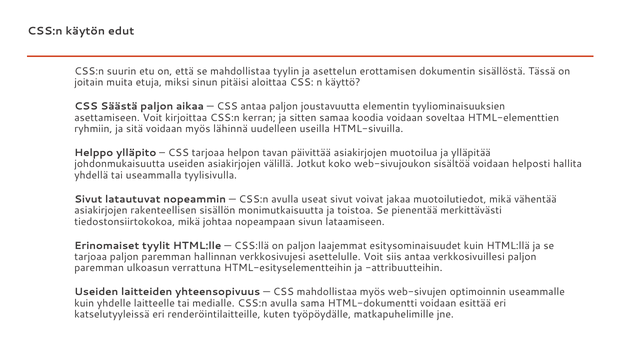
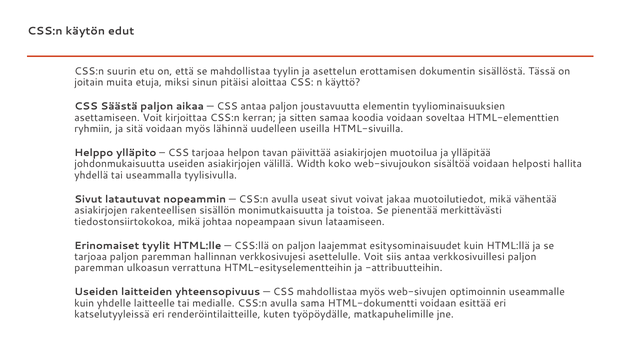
Jotkut: Jotkut -> Width
